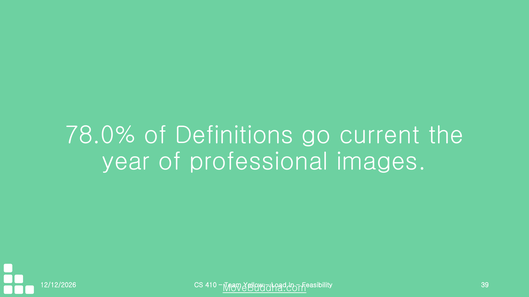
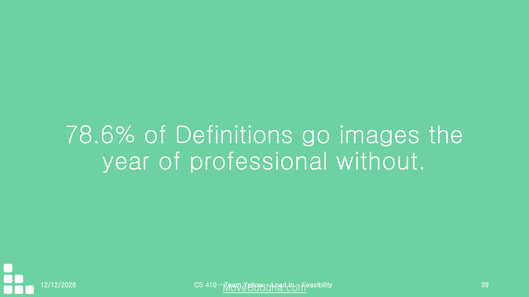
78.0%: 78.0% -> 78.6%
current: current -> images
images: images -> without
